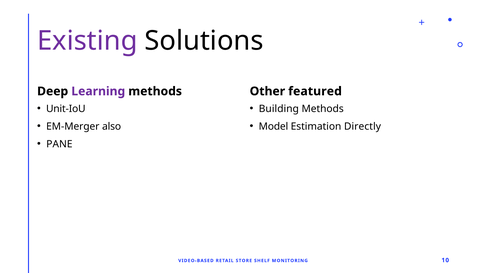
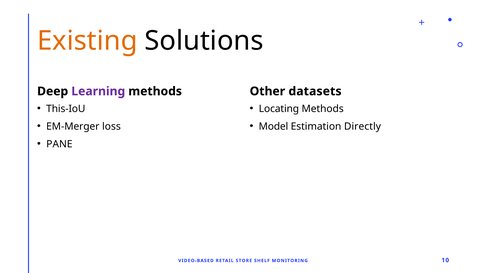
Existing colour: purple -> orange
featured: featured -> datasets
Unit-IoU: Unit-IoU -> This-IoU
Building: Building -> Locating
also: also -> loss
